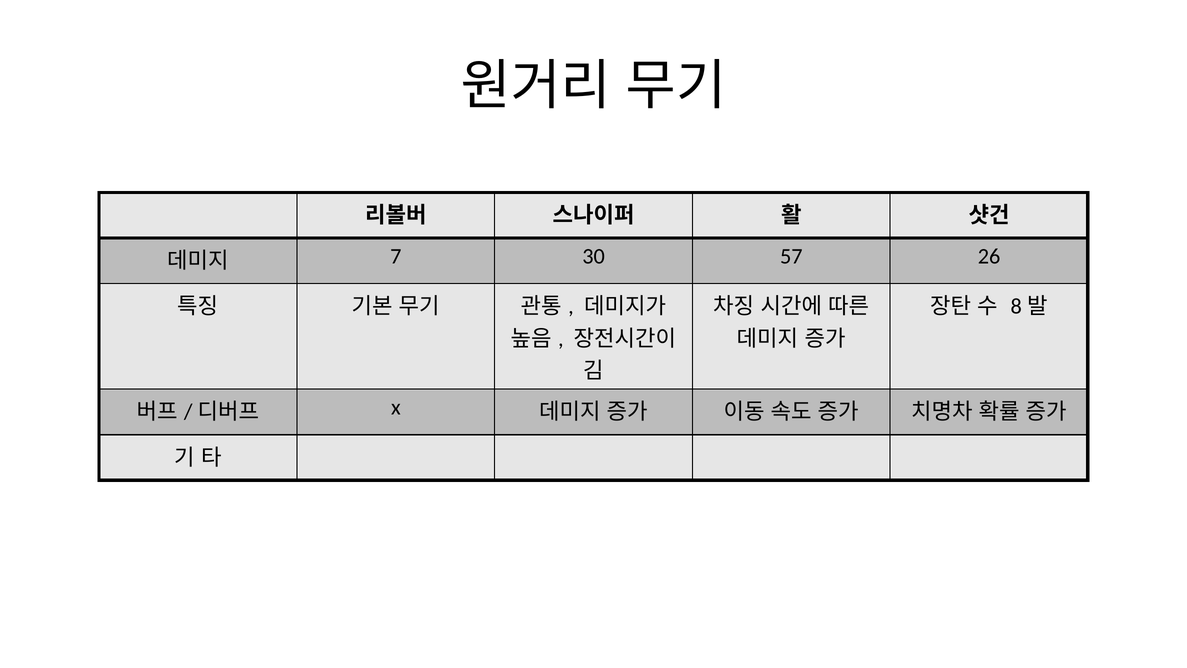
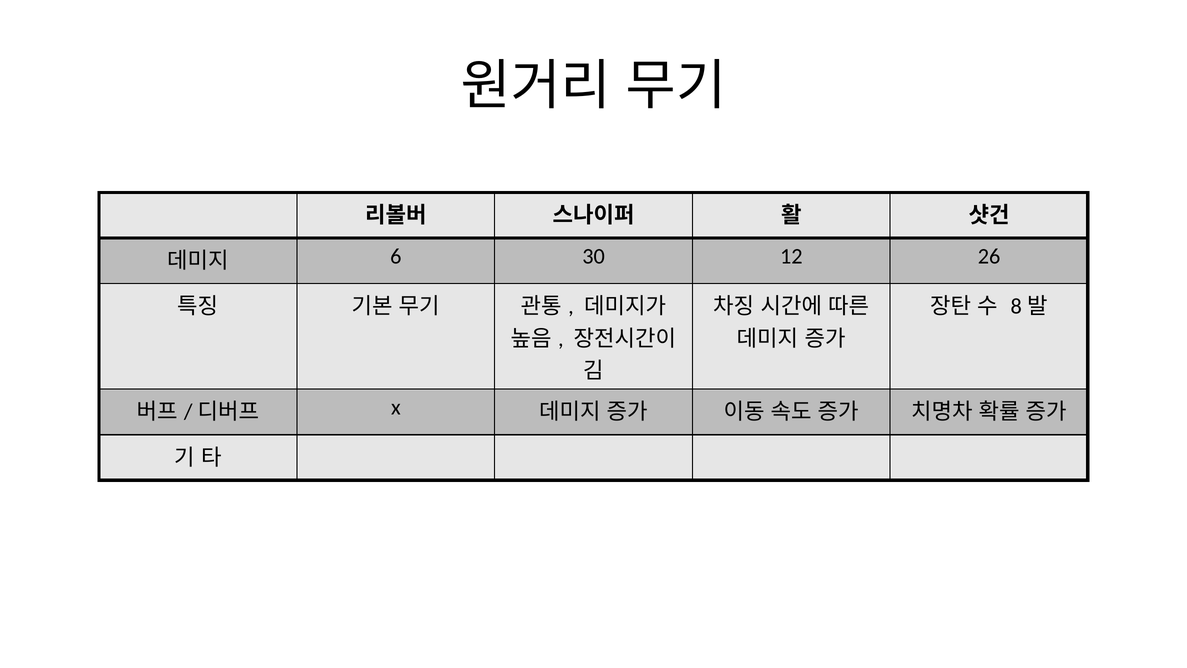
7: 7 -> 6
57: 57 -> 12
